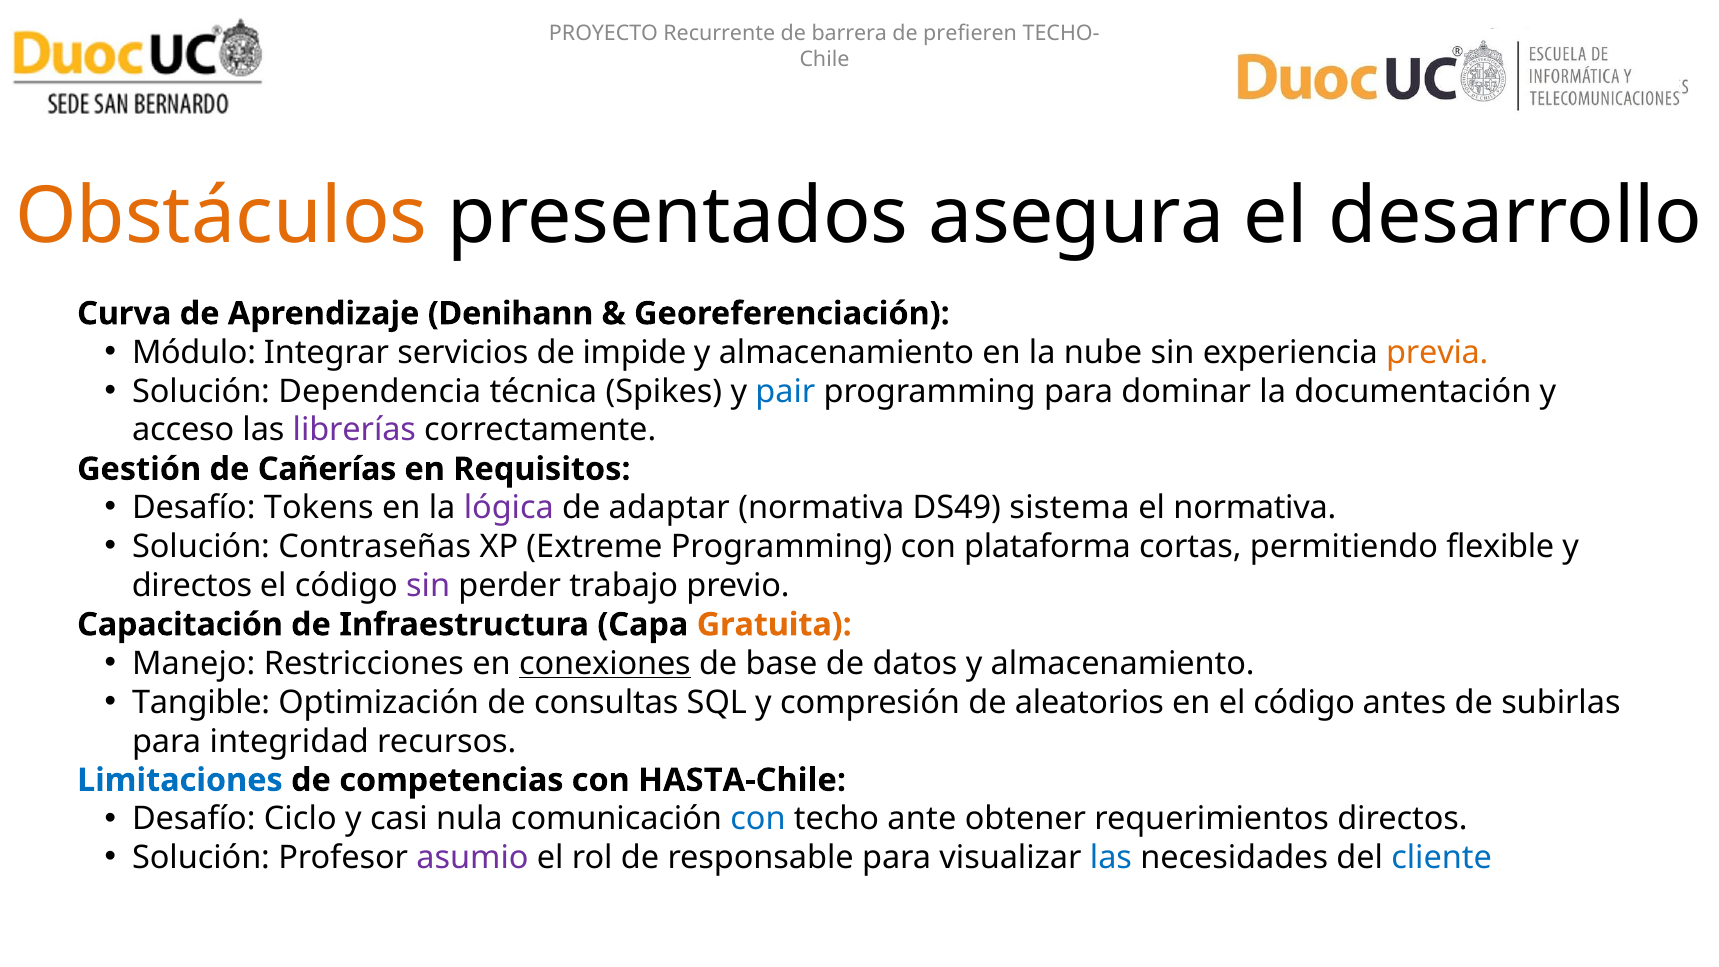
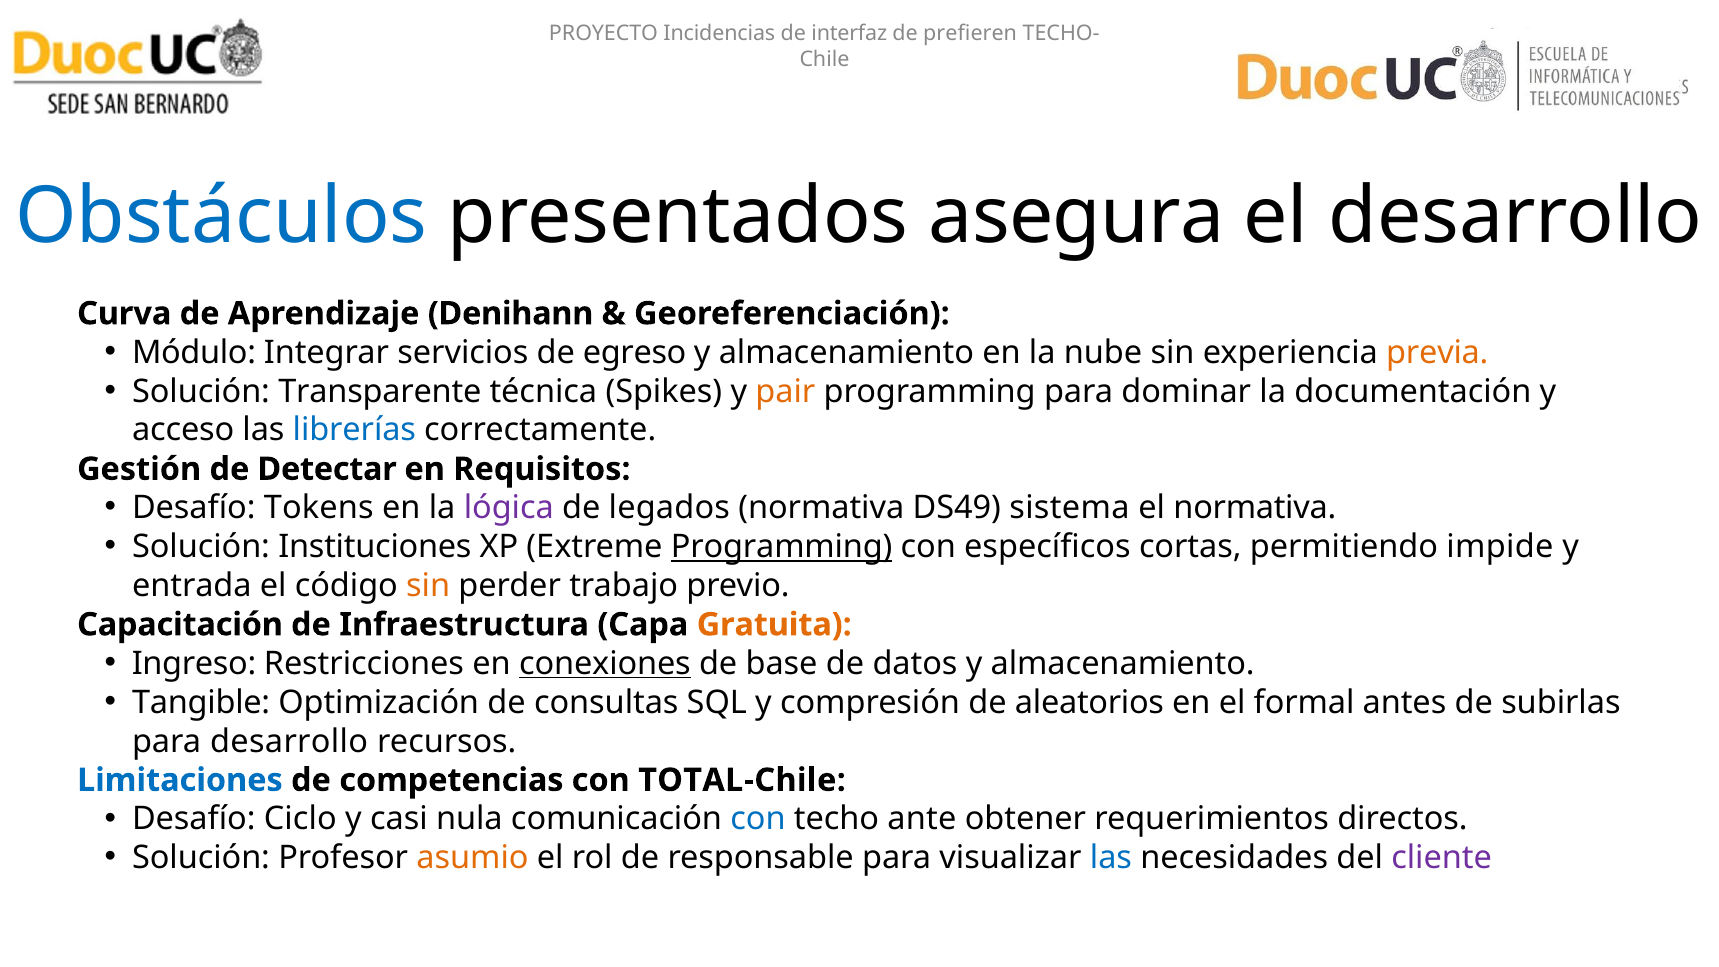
Recurrente: Recurrente -> Incidencias
barrera: barrera -> interfaz
Obstáculos colour: orange -> blue
impide: impide -> egreso
Dependencia: Dependencia -> Transparente
pair colour: blue -> orange
librerías colour: purple -> blue
Cañerías: Cañerías -> Detectar
adaptar: adaptar -> legados
Contraseñas: Contraseñas -> Instituciones
Programming at (782, 547) underline: none -> present
plataforma: plataforma -> específicos
flexible: flexible -> impide
directos at (192, 586): directos -> entrada
sin at (428, 586) colour: purple -> orange
Manejo: Manejo -> Ingreso
en el código: código -> formal
para integridad: integridad -> desarrollo
HASTA-Chile: HASTA-Chile -> TOTAL-Chile
asumio colour: purple -> orange
cliente colour: blue -> purple
